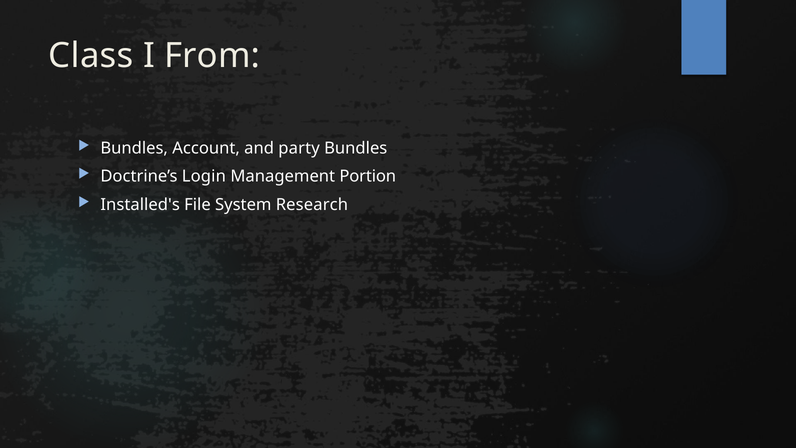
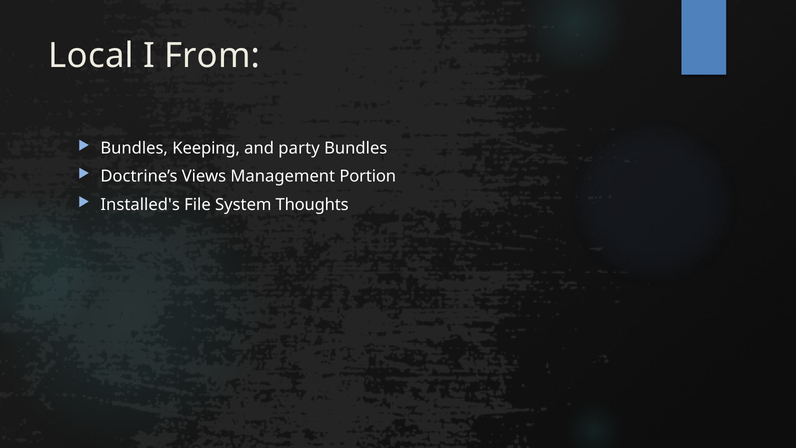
Class: Class -> Local
Account: Account -> Keeping
Login: Login -> Views
Research: Research -> Thoughts
